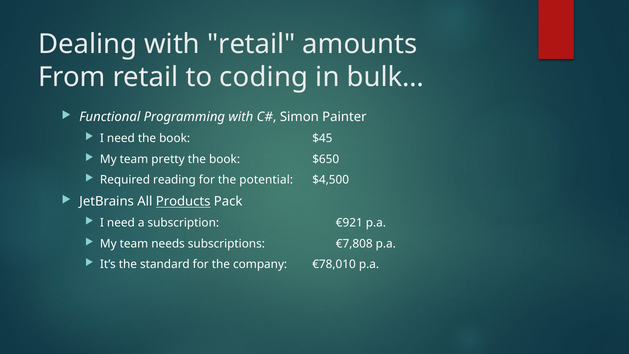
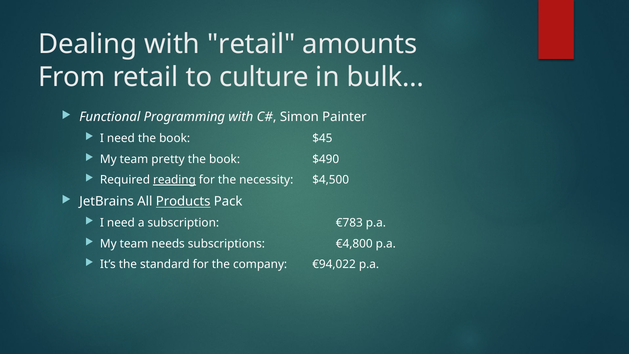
coding: coding -> culture
$650: $650 -> $490
reading underline: none -> present
potential: potential -> necessity
€921: €921 -> €783
€7,808: €7,808 -> €4,800
€78,010: €78,010 -> €94,022
